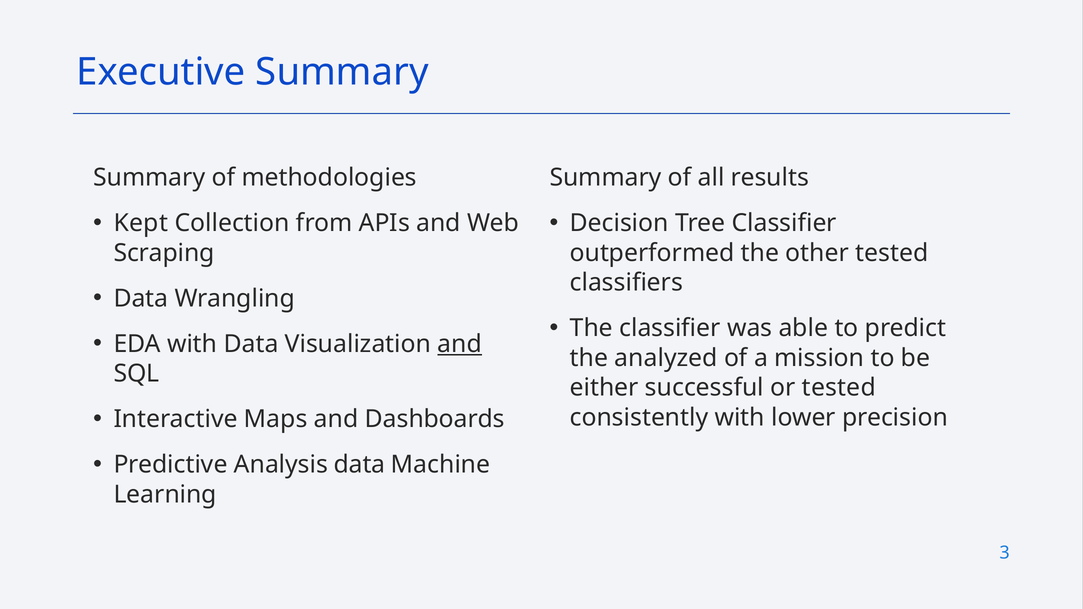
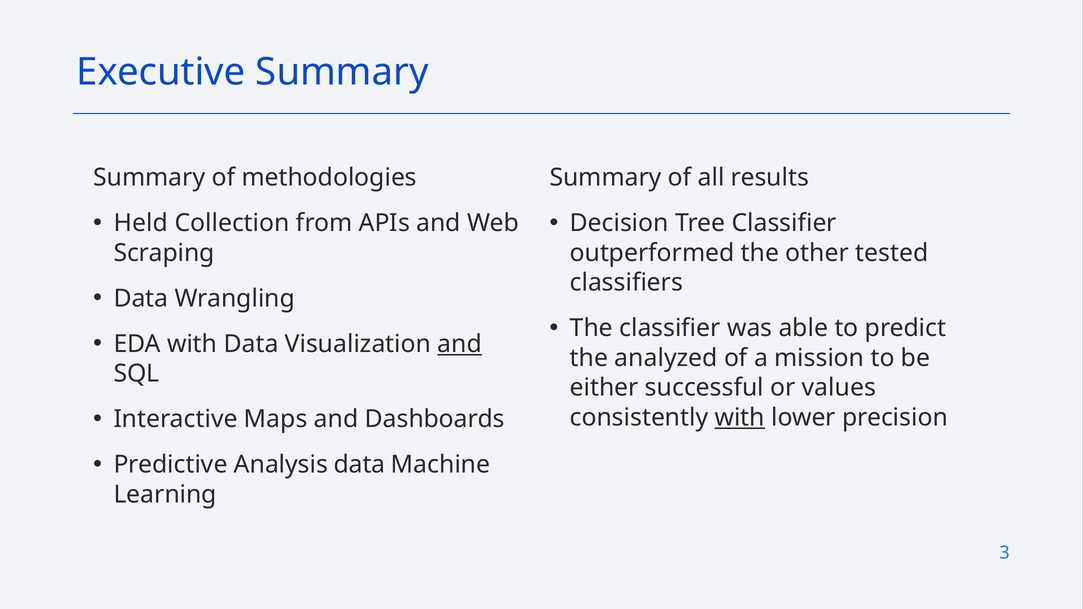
Kept: Kept -> Held
or tested: tested -> values
with at (740, 418) underline: none -> present
